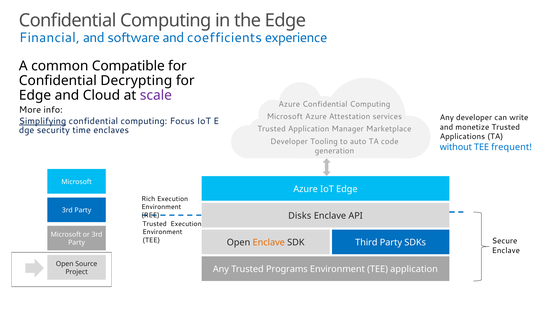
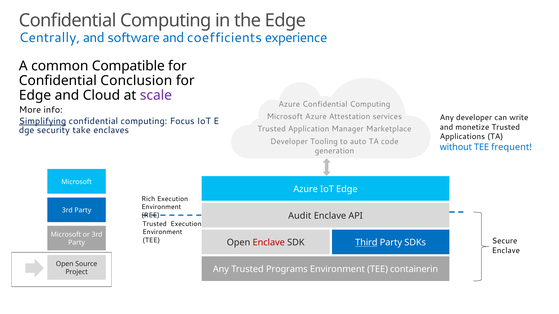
Financial: Financial -> Centrally
Decrypting: Decrypting -> Conclusion
time: time -> take
Disks: Disks -> Audit
Enclave at (269, 243) colour: orange -> red
Third underline: none -> present
TEE application: application -> containerin
